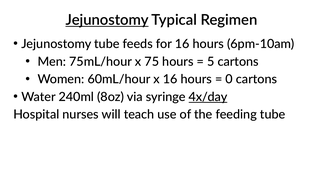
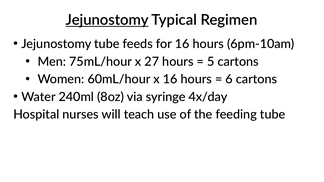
75: 75 -> 27
0: 0 -> 6
4x/day underline: present -> none
